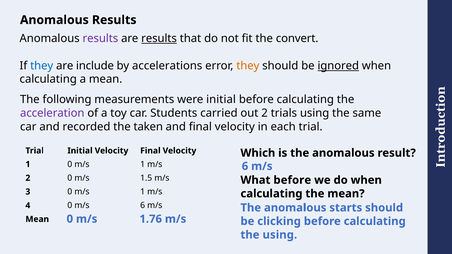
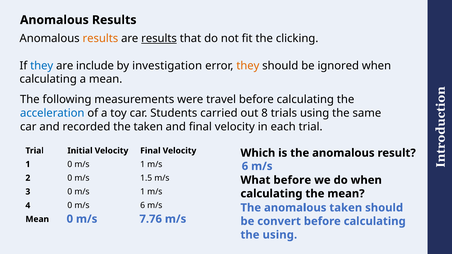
results at (100, 39) colour: purple -> orange
convert: convert -> clicking
accelerations: accelerations -> investigation
ignored underline: present -> none
were initial: initial -> travel
acceleration colour: purple -> blue
out 2: 2 -> 8
anomalous starts: starts -> taken
1.76: 1.76 -> 7.76
clicking: clicking -> convert
